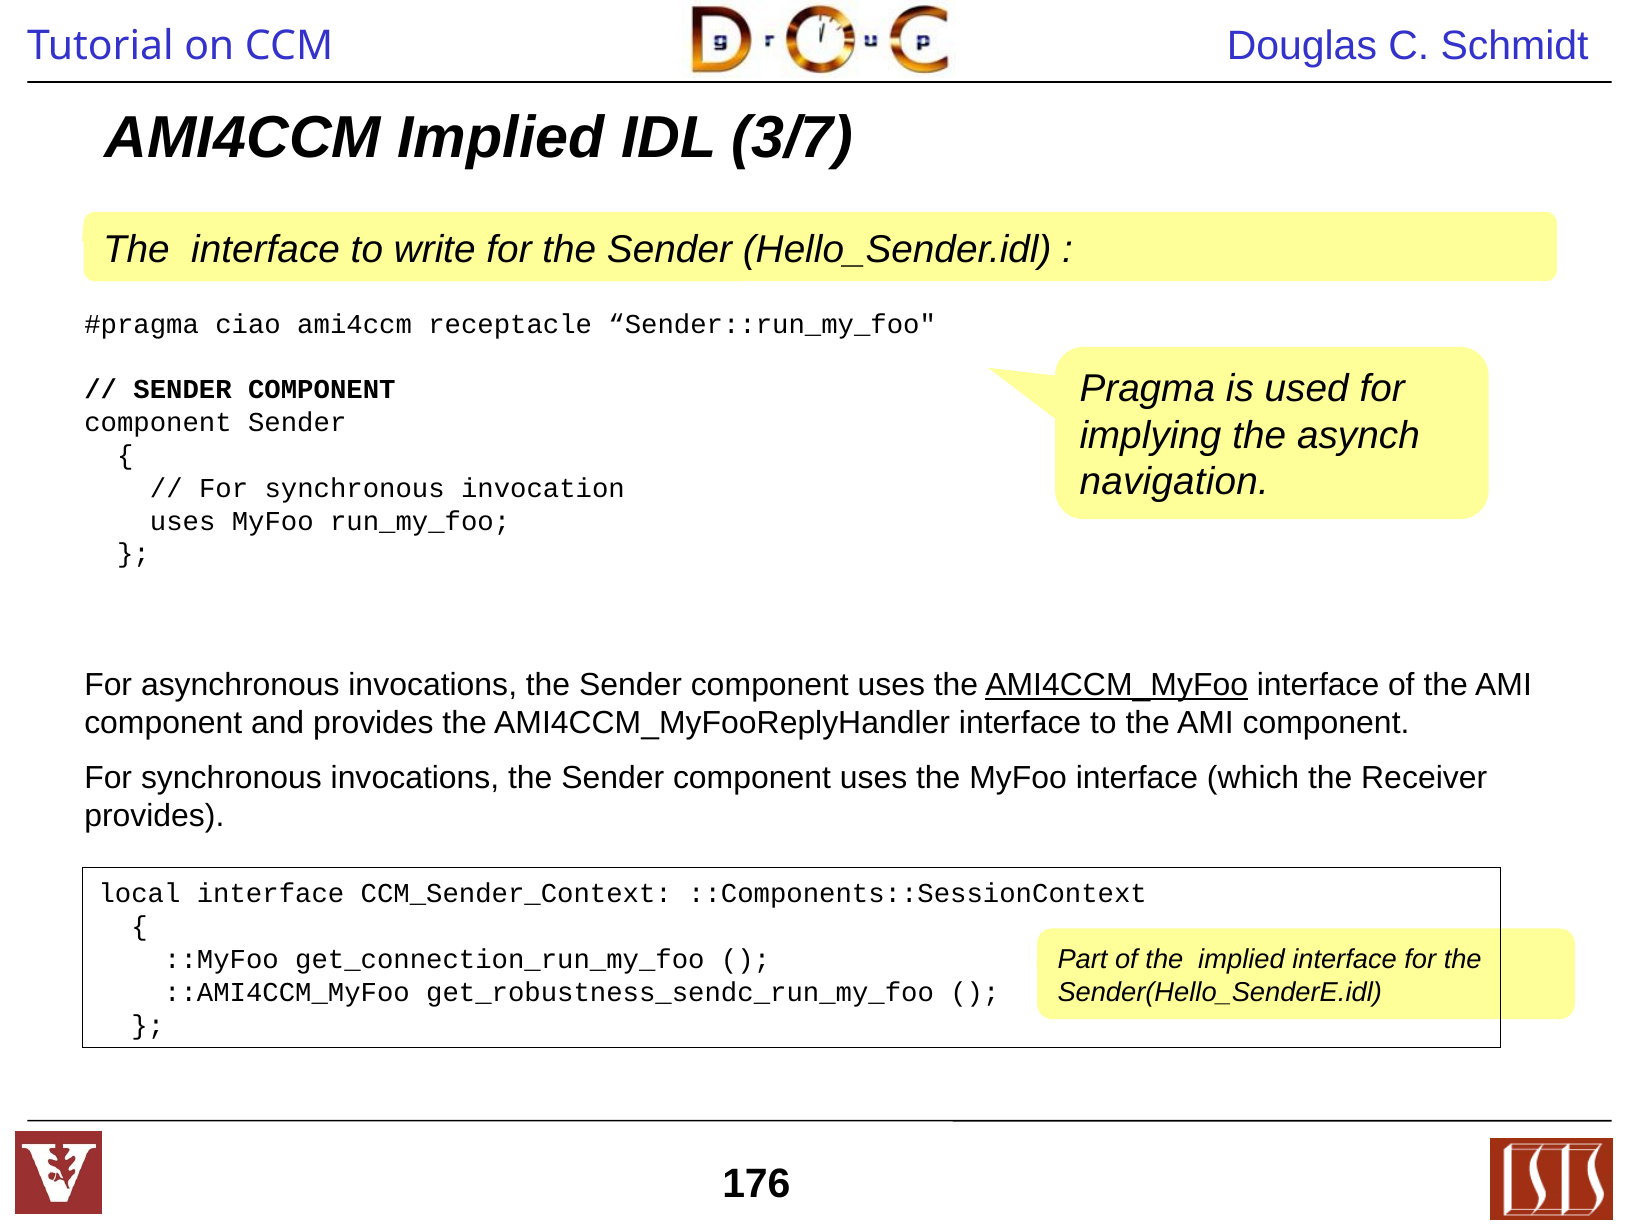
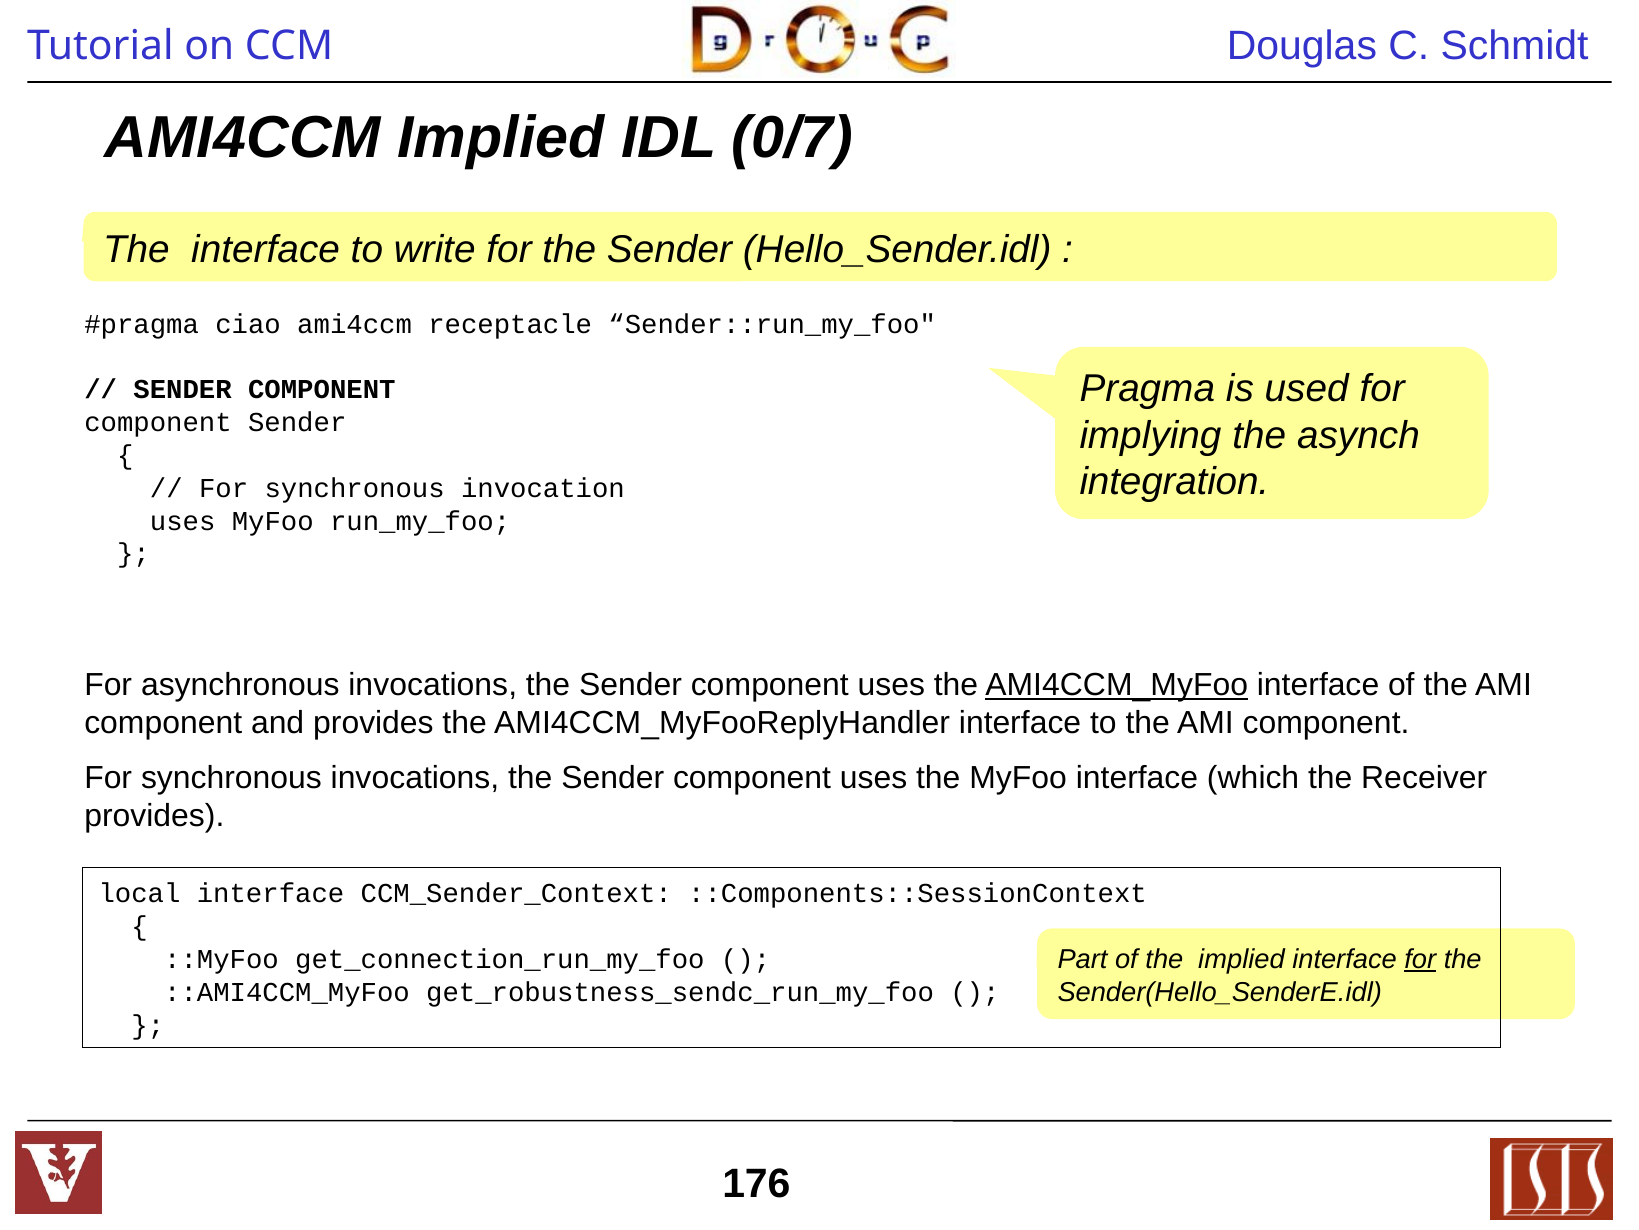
3/7: 3/7 -> 0/7
navigation: navigation -> integration
for at (1420, 959) underline: none -> present
